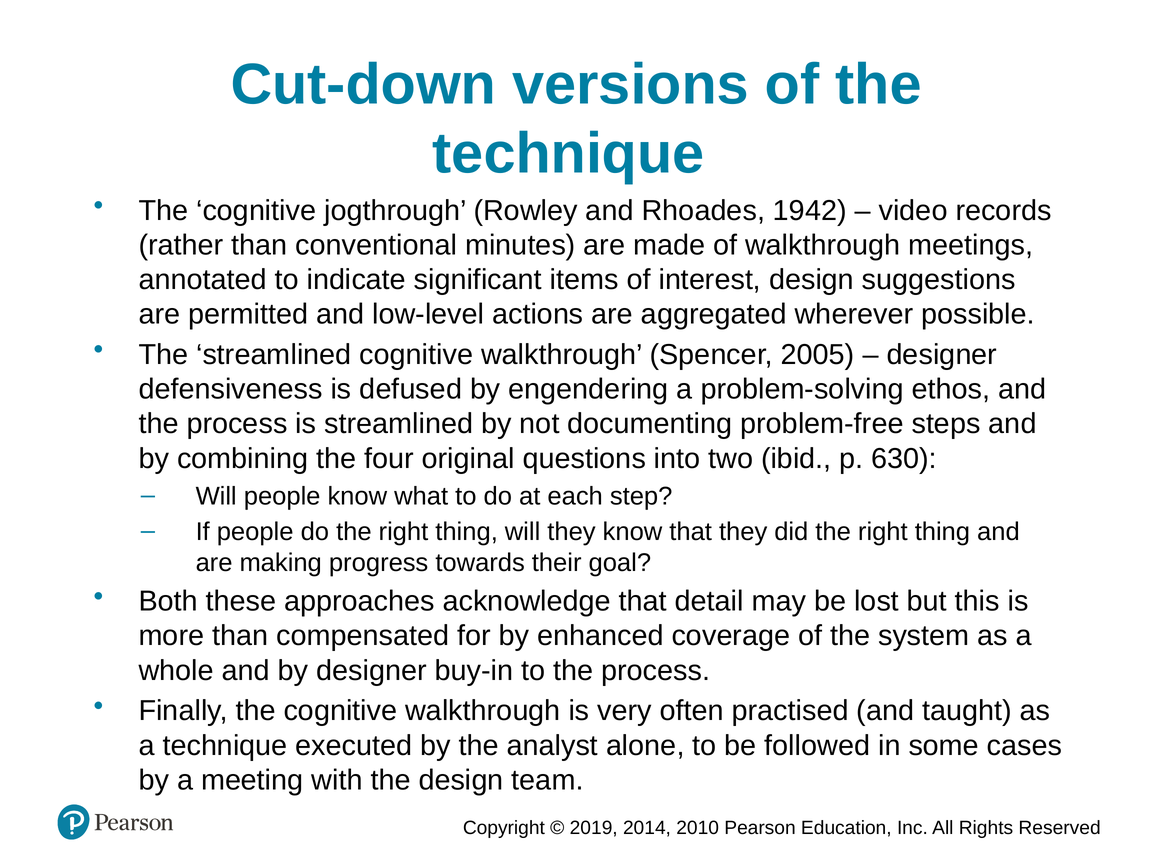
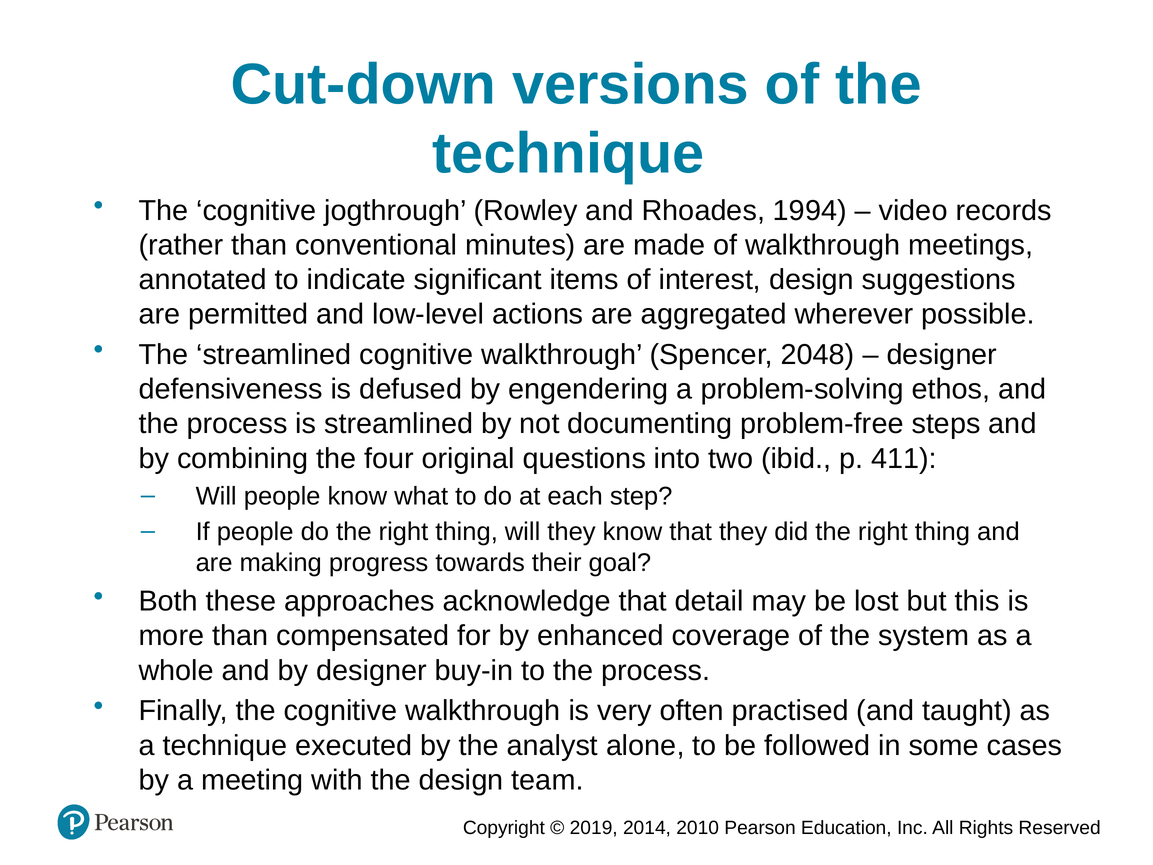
1942: 1942 -> 1994
2005: 2005 -> 2048
630: 630 -> 411
